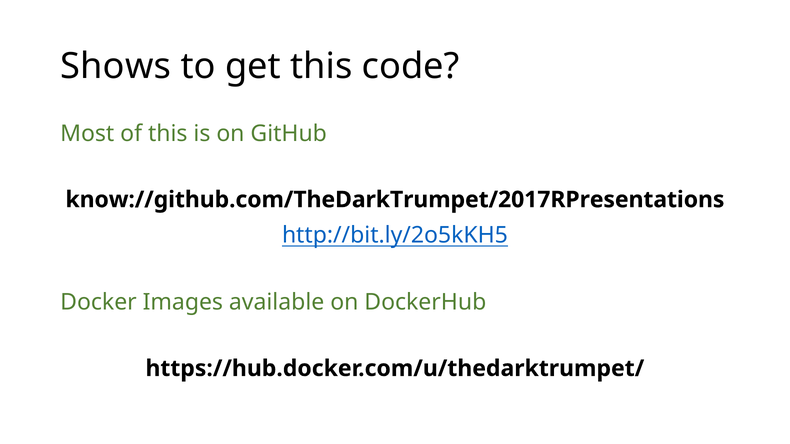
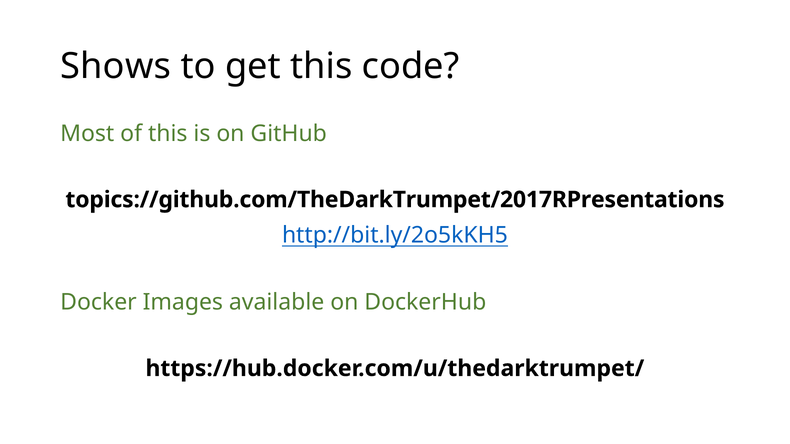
know://github.com/TheDarkTrumpet/2017RPresentations: know://github.com/TheDarkTrumpet/2017RPresentations -> topics://github.com/TheDarkTrumpet/2017RPresentations
